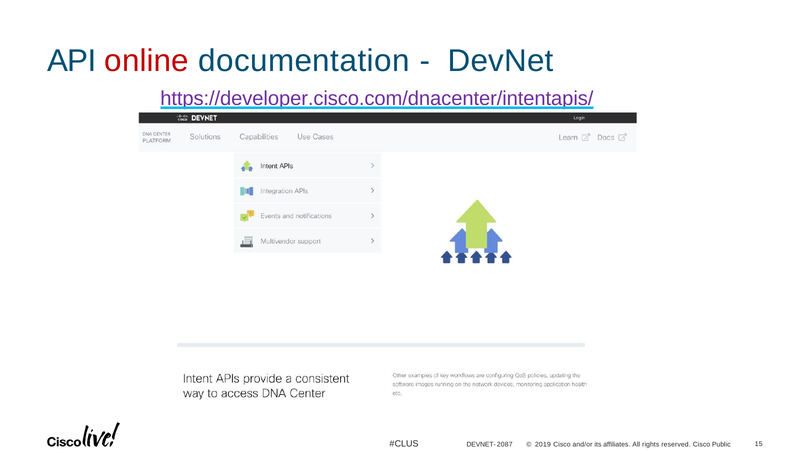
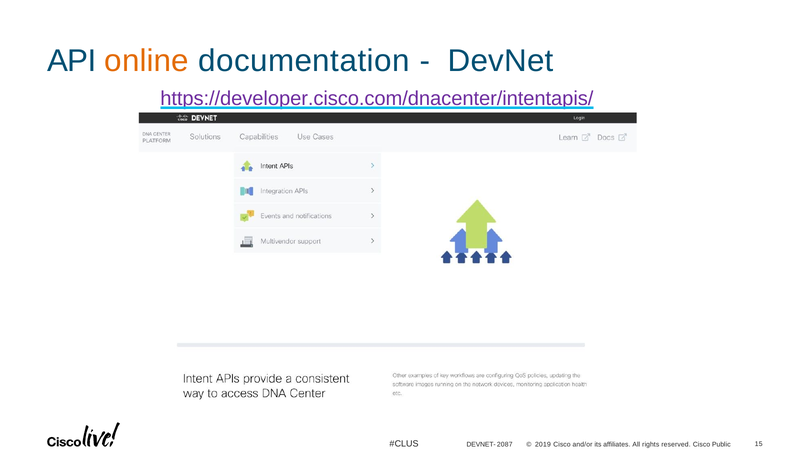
online colour: red -> orange
